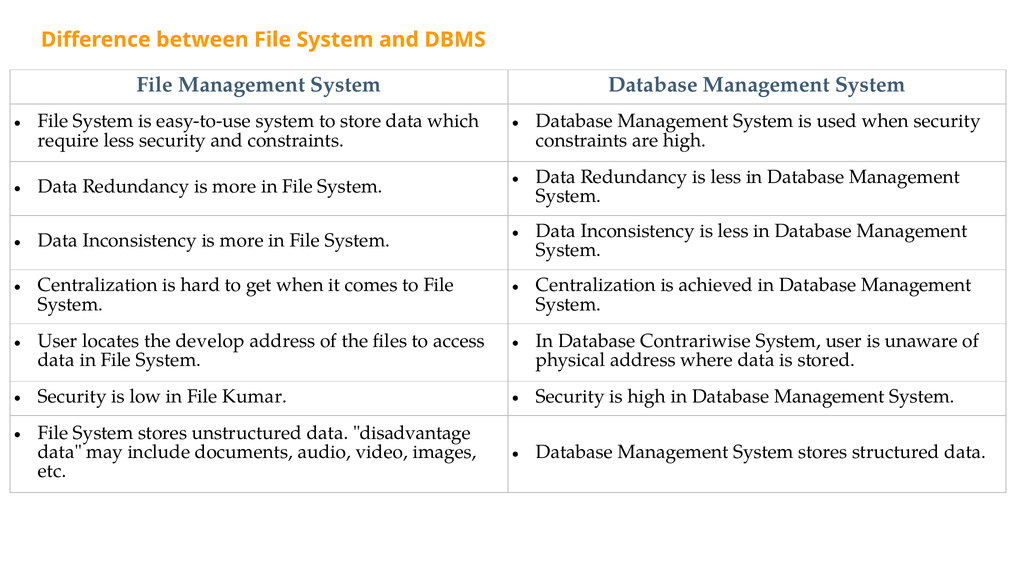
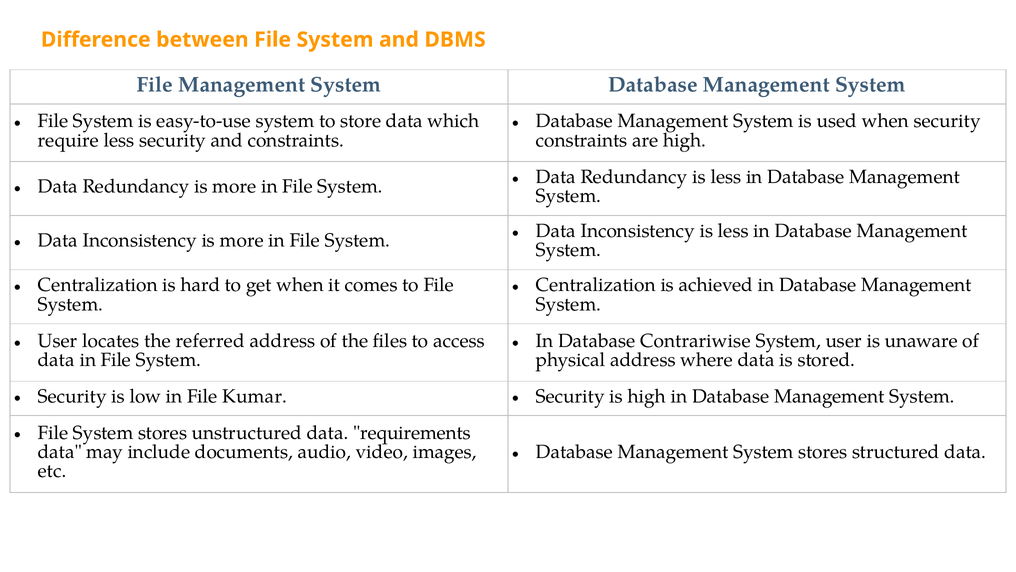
develop: develop -> referred
disadvantage: disadvantage -> requirements
